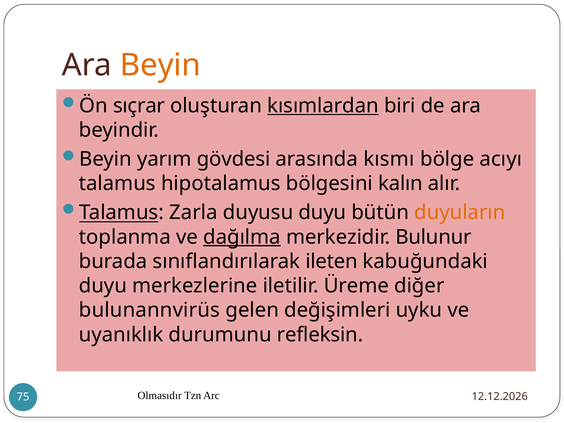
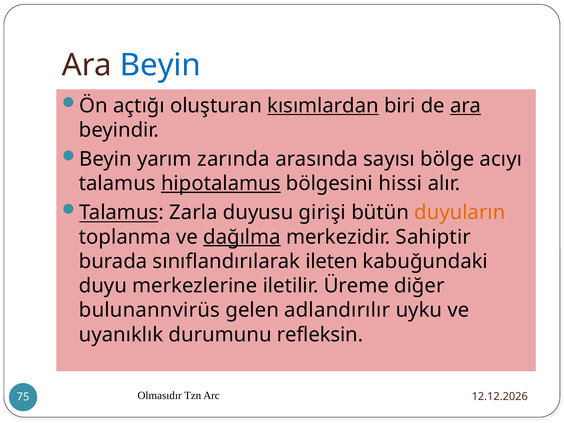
Beyin at (160, 65) colour: orange -> blue
sıçrar: sıçrar -> açtığı
ara at (466, 106) underline: none -> present
gövdesi: gövdesi -> zarında
kısmı: kısmı -> sayısı
hipotalamus underline: none -> present
kalın: kalın -> hissi
duyusu duyu: duyu -> girişi
Bulunur: Bulunur -> Sahiptir
değişimleri: değişimleri -> adlandırılır
